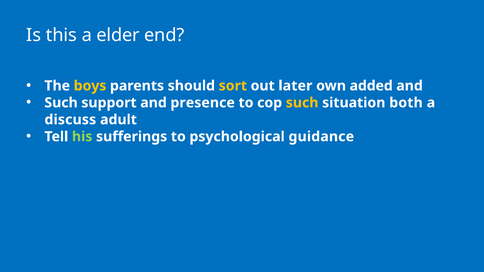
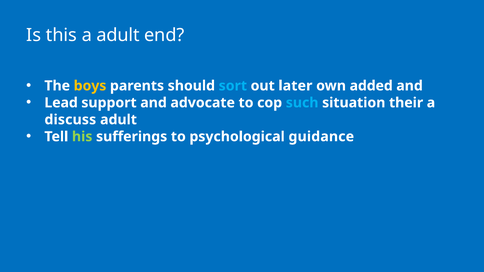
a elder: elder -> adult
sort colour: yellow -> light blue
Such at (61, 103): Such -> Lead
presence: presence -> advocate
such at (302, 103) colour: yellow -> light blue
both: both -> their
